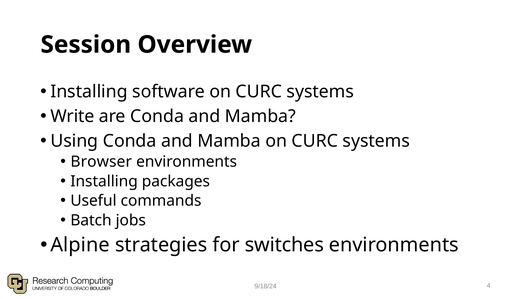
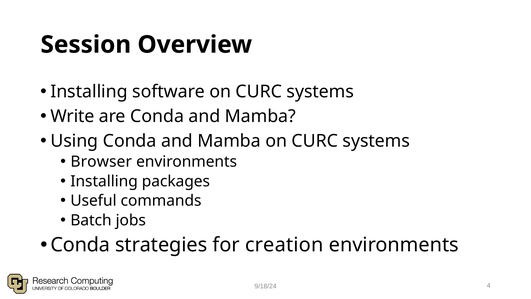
Alpine at (80, 245): Alpine -> Conda
switches: switches -> creation
